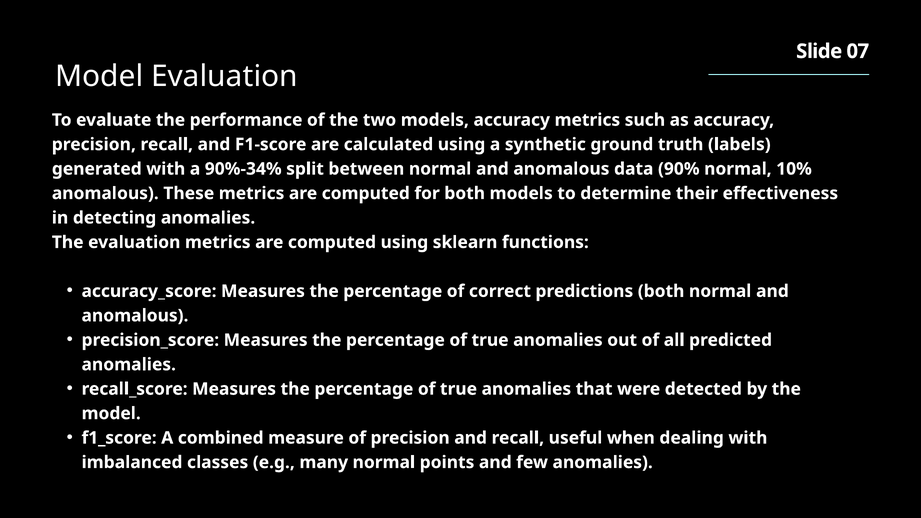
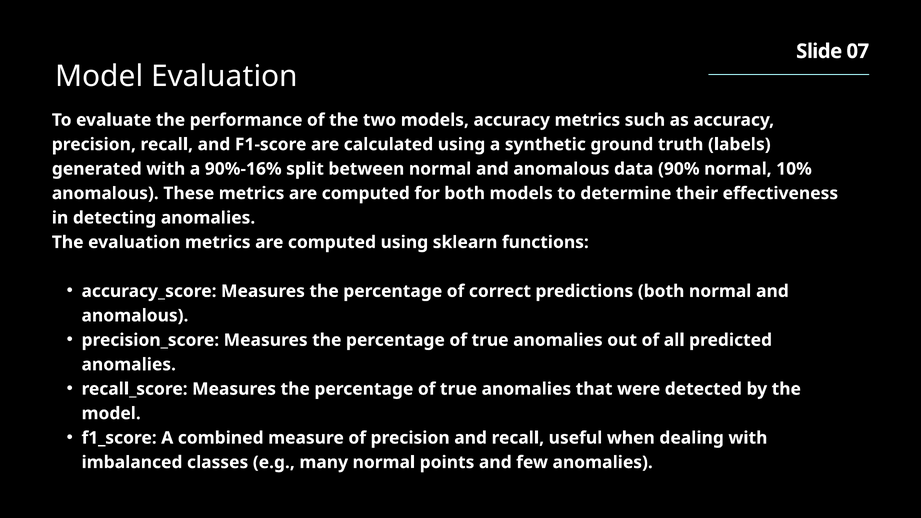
90%-34%: 90%-34% -> 90%-16%
